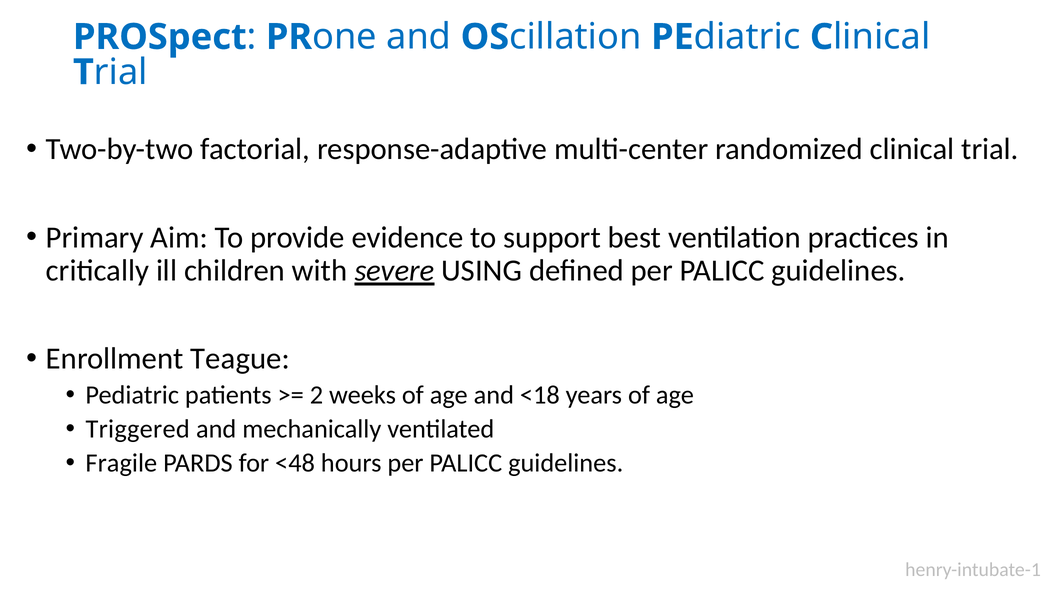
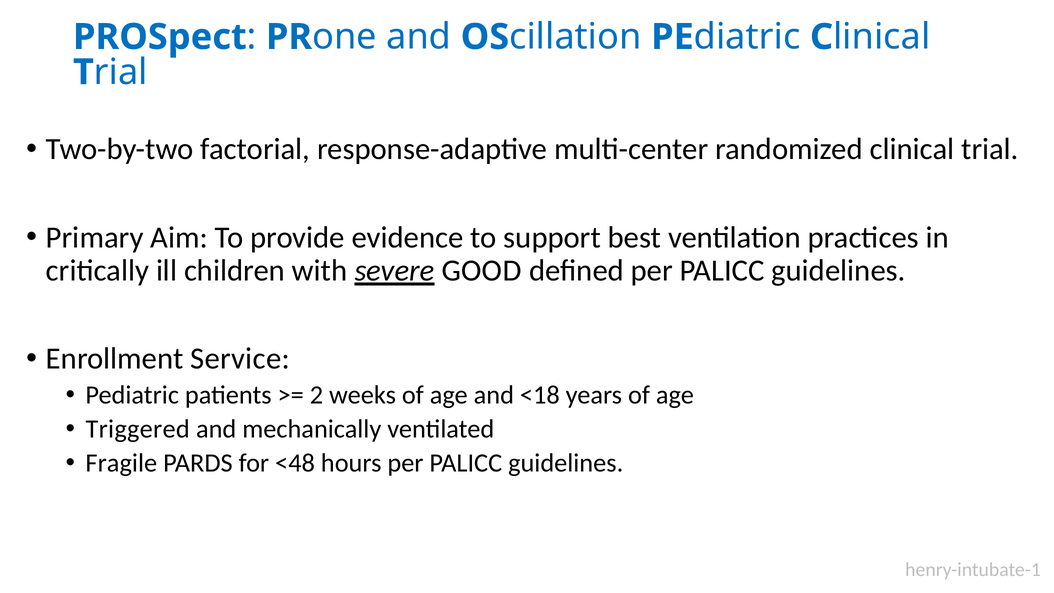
USING: USING -> GOOD
Teague: Teague -> Service
